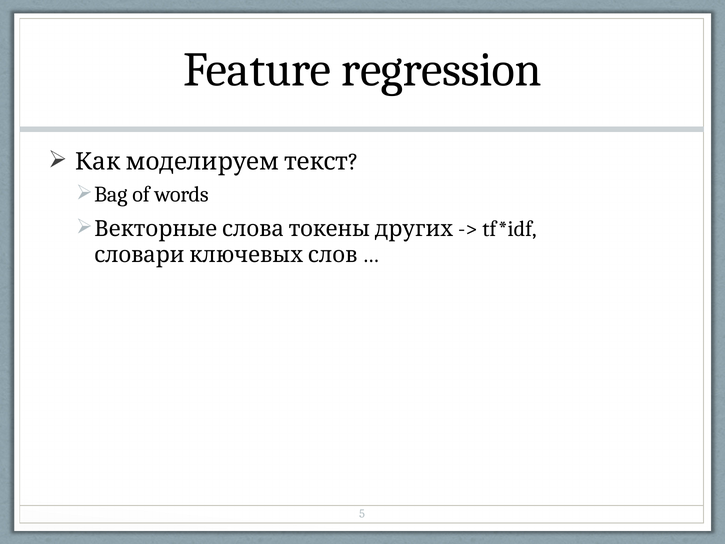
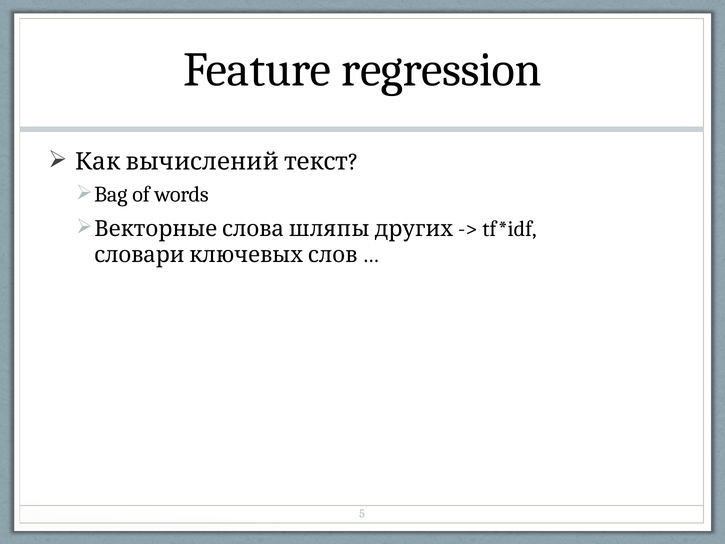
моделируем: моделируем -> вычислений
токены: токены -> шляпы
